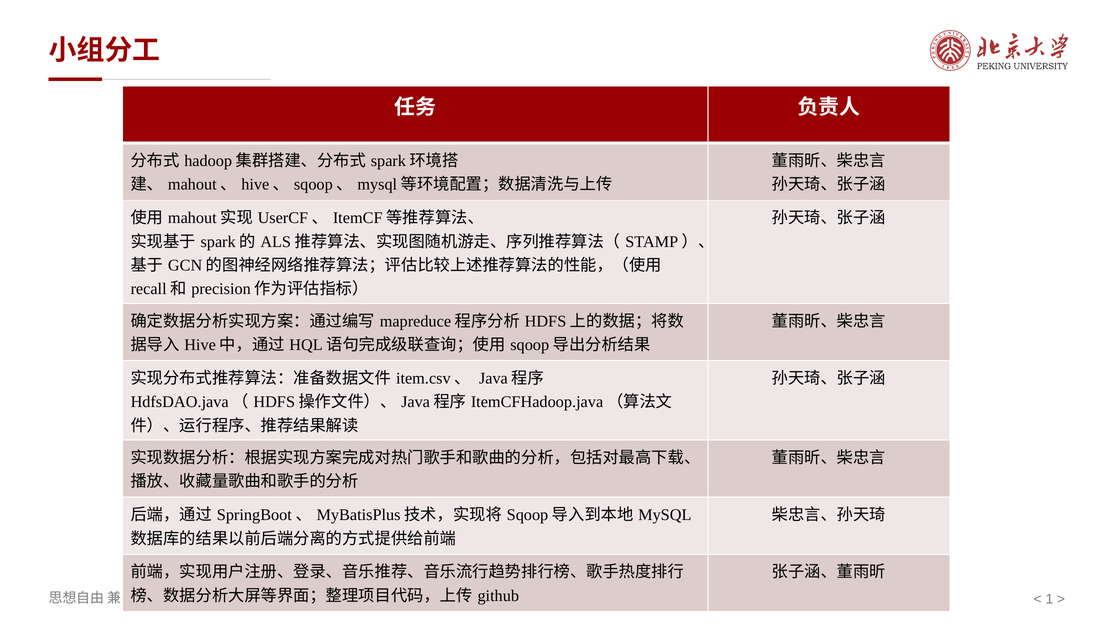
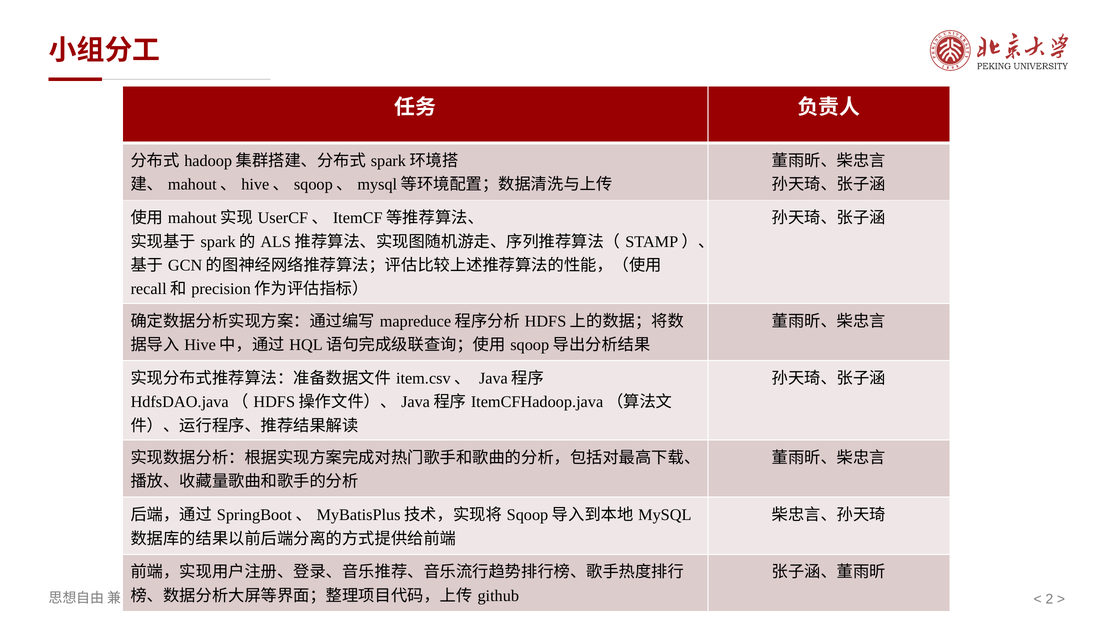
1: 1 -> 2
